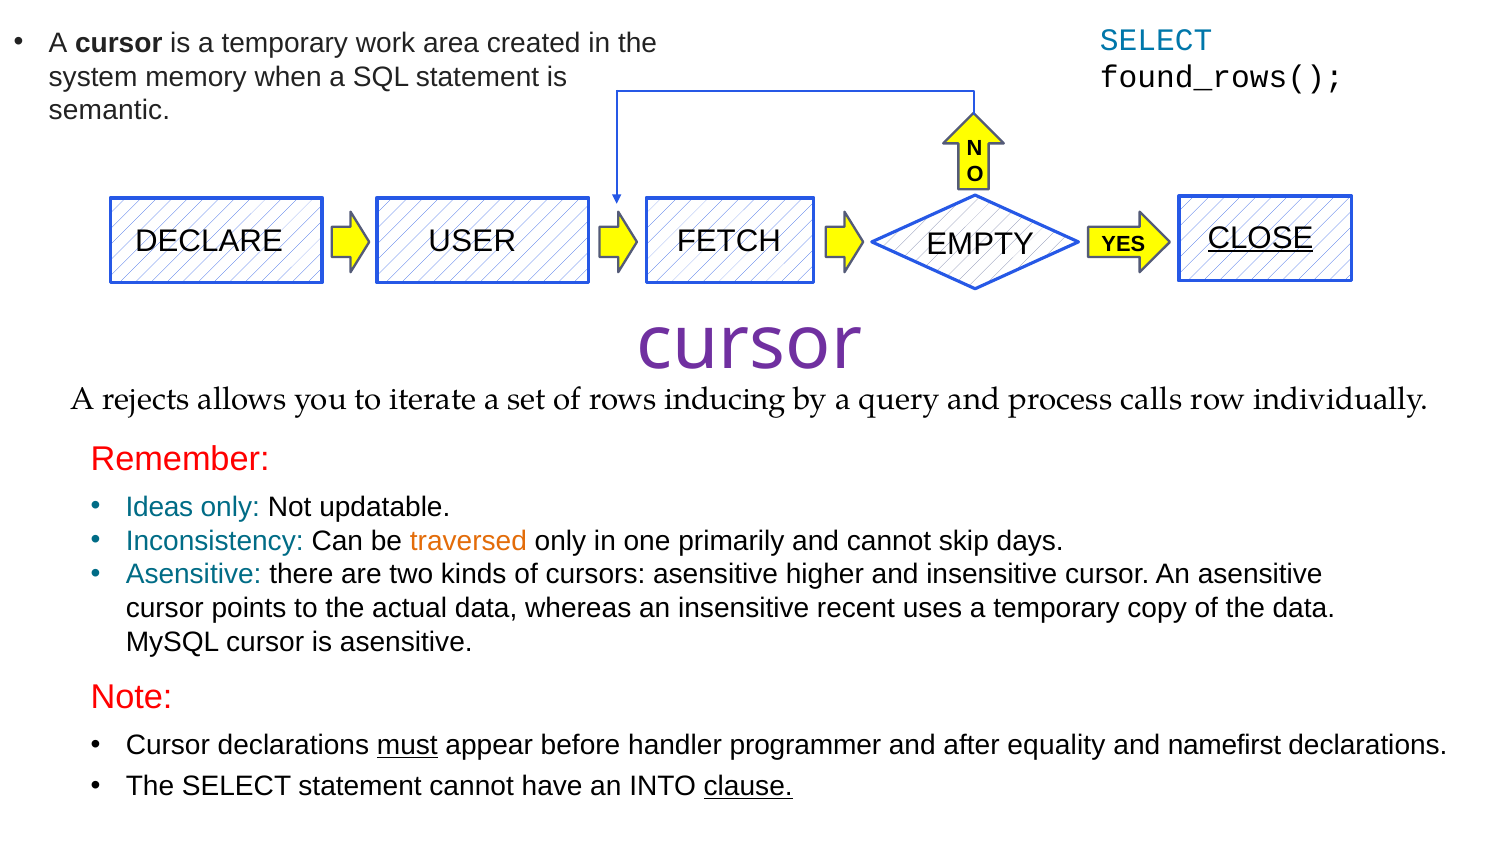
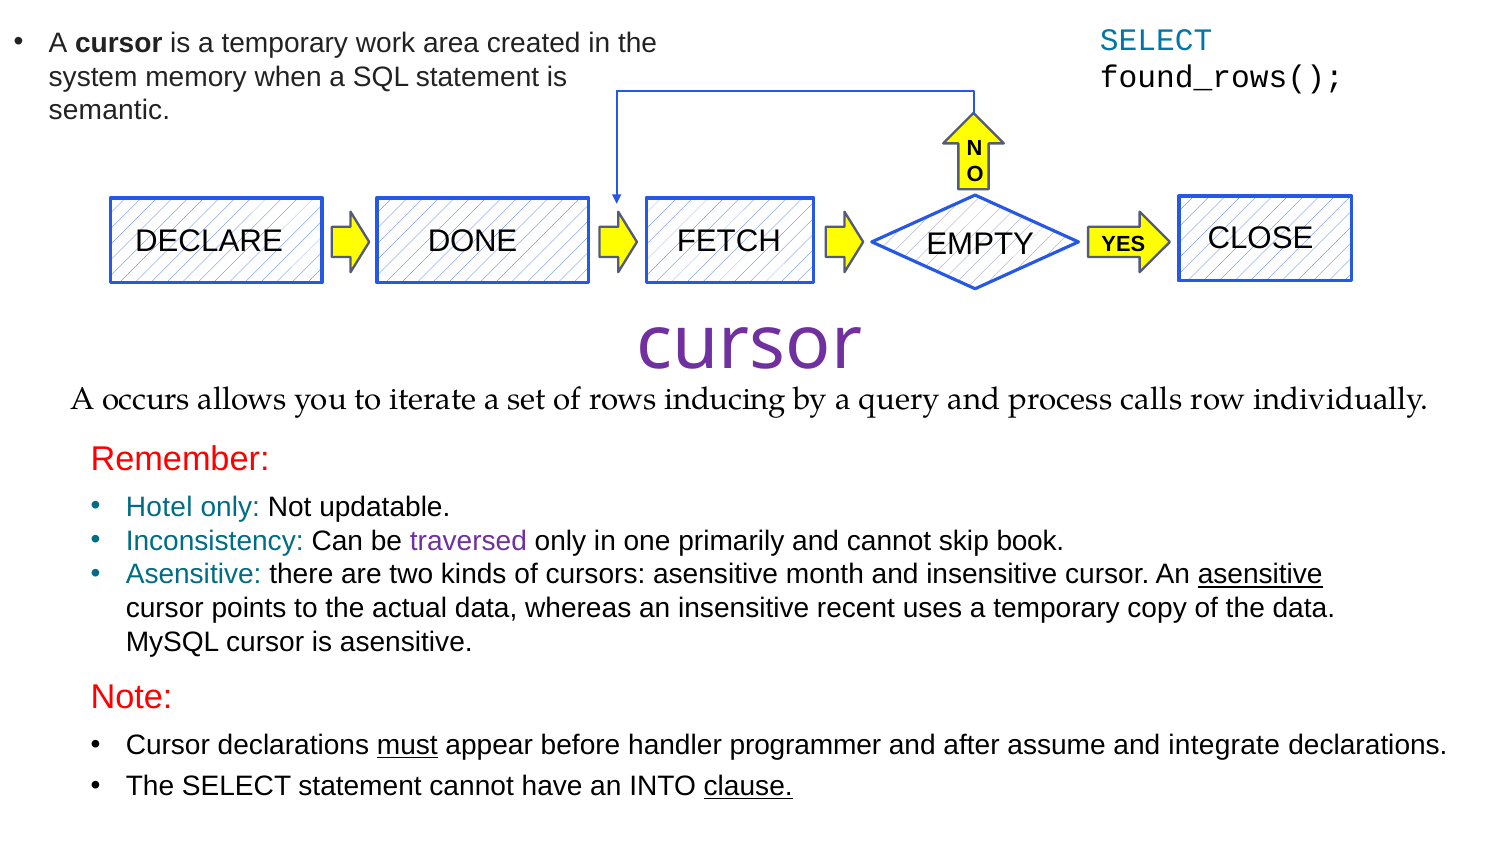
USER: USER -> DONE
CLOSE underline: present -> none
rejects: rejects -> occurs
Ideas: Ideas -> Hotel
traversed colour: orange -> purple
days: days -> book
higher: higher -> month
asensitive at (1260, 575) underline: none -> present
equality: equality -> assume
namefirst: namefirst -> integrate
